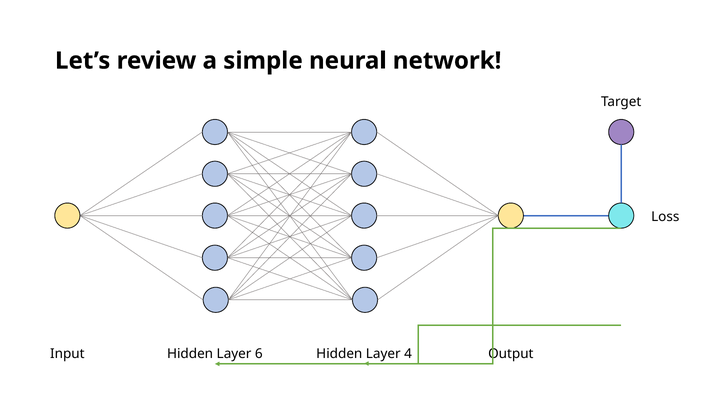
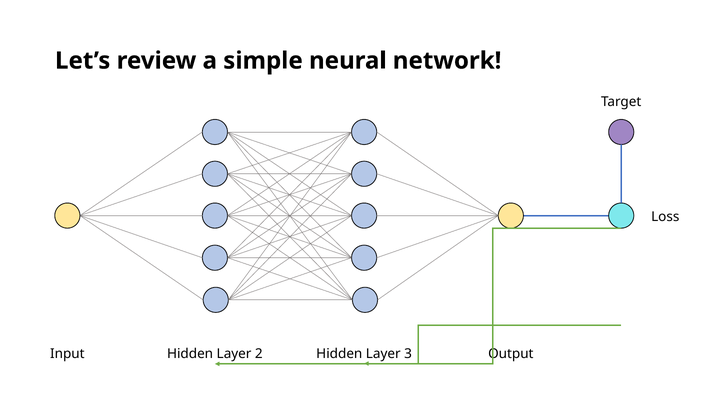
6: 6 -> 2
4: 4 -> 3
